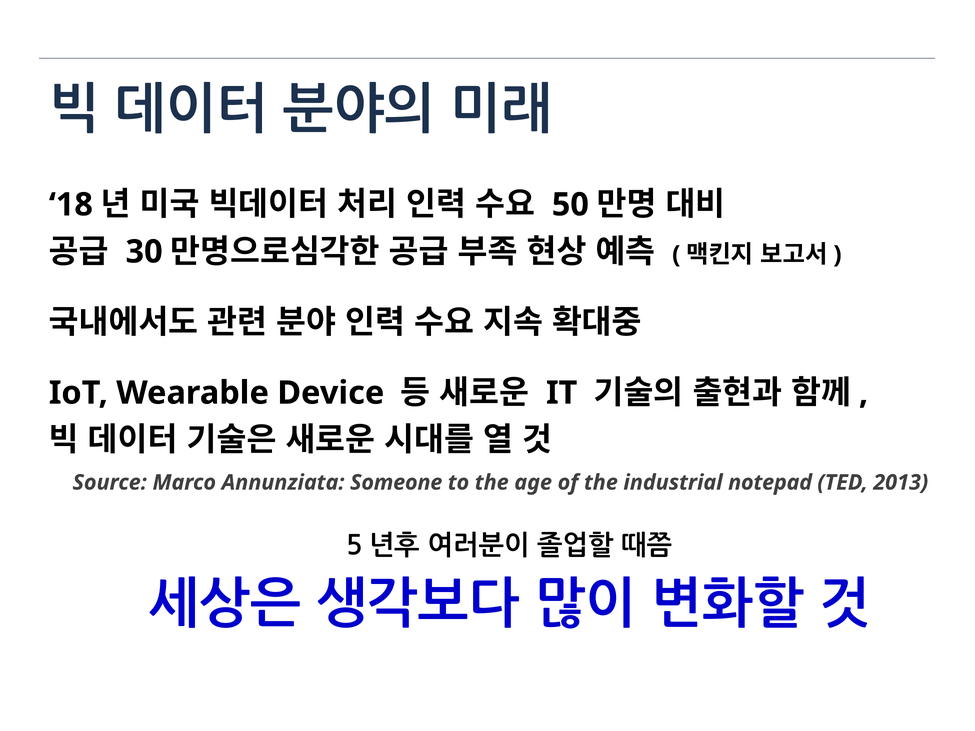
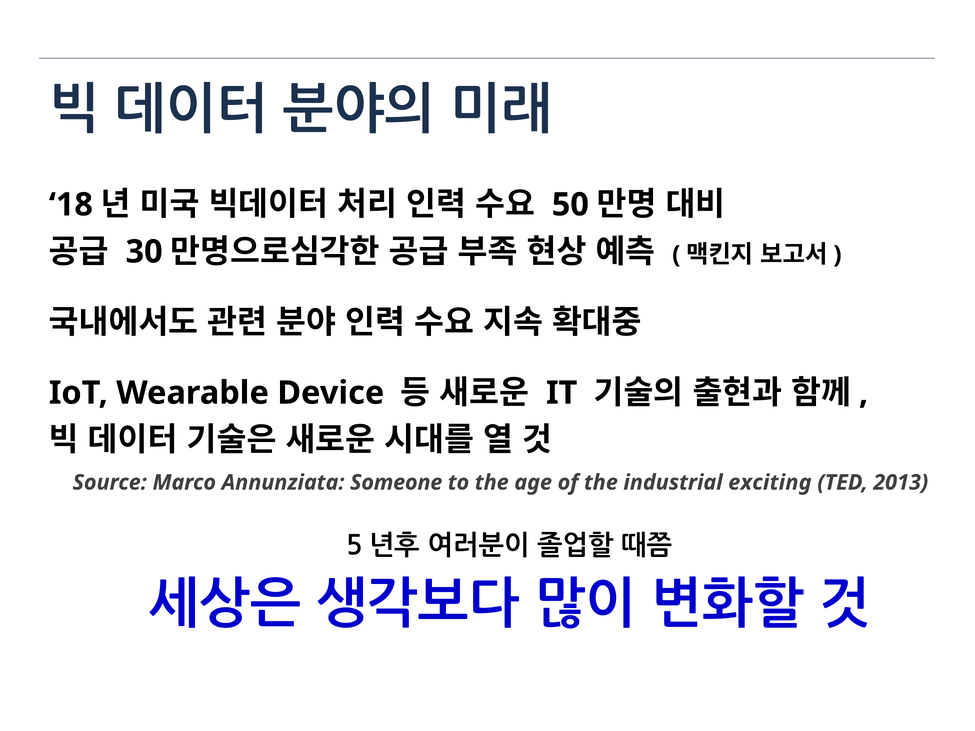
notepad: notepad -> exciting
